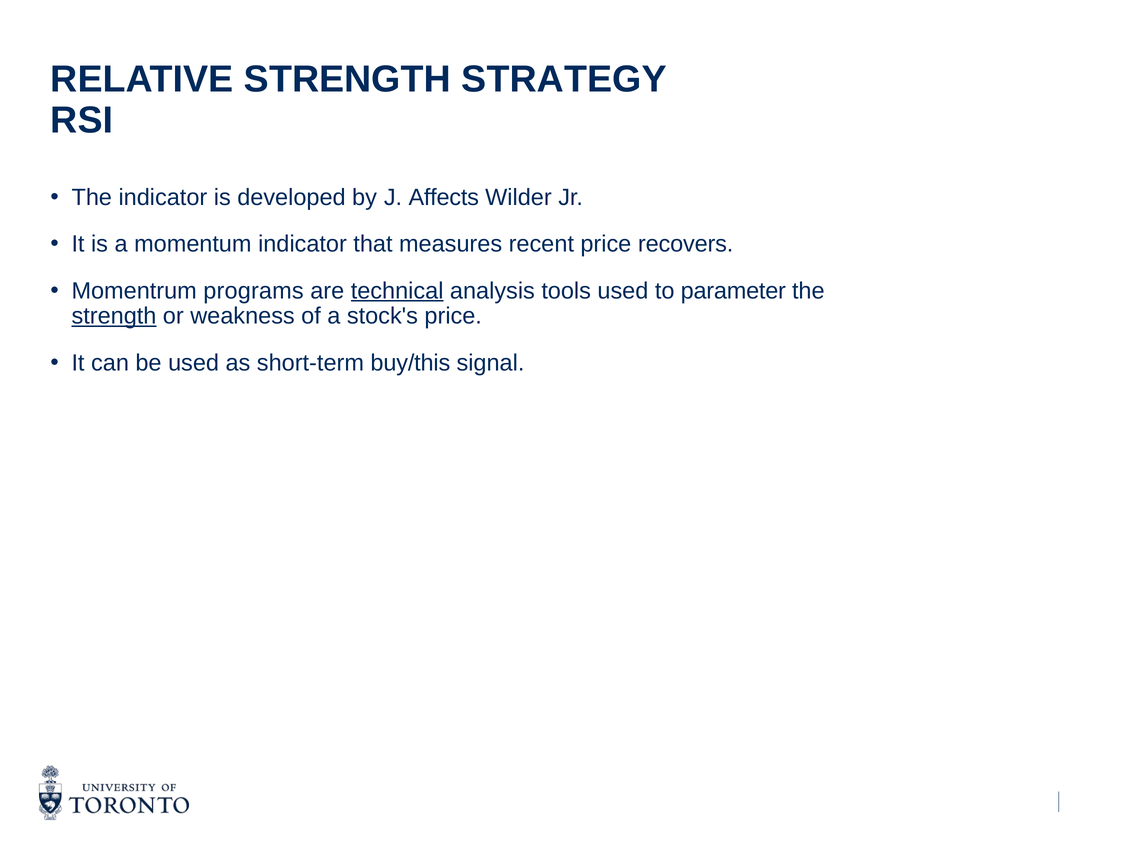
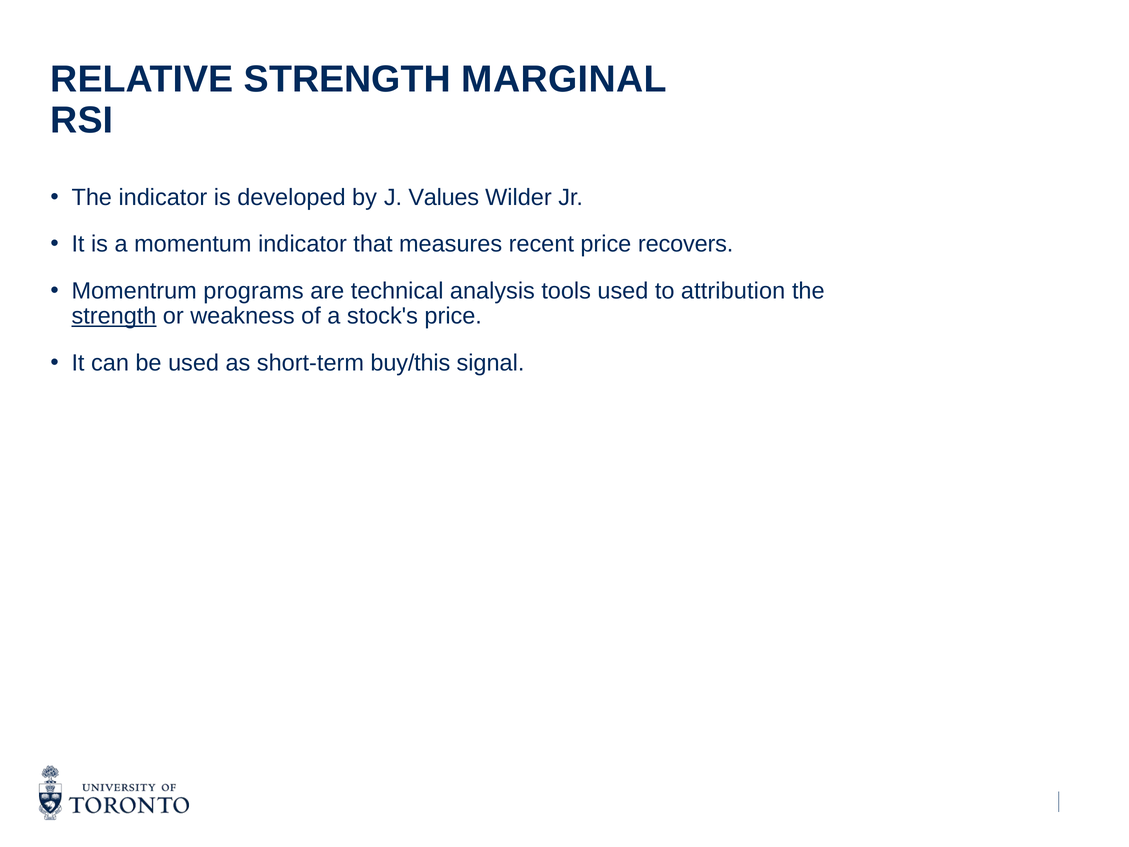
STRATEGY: STRATEGY -> MARGINAL
Affects: Affects -> Values
technical underline: present -> none
parameter: parameter -> attribution
